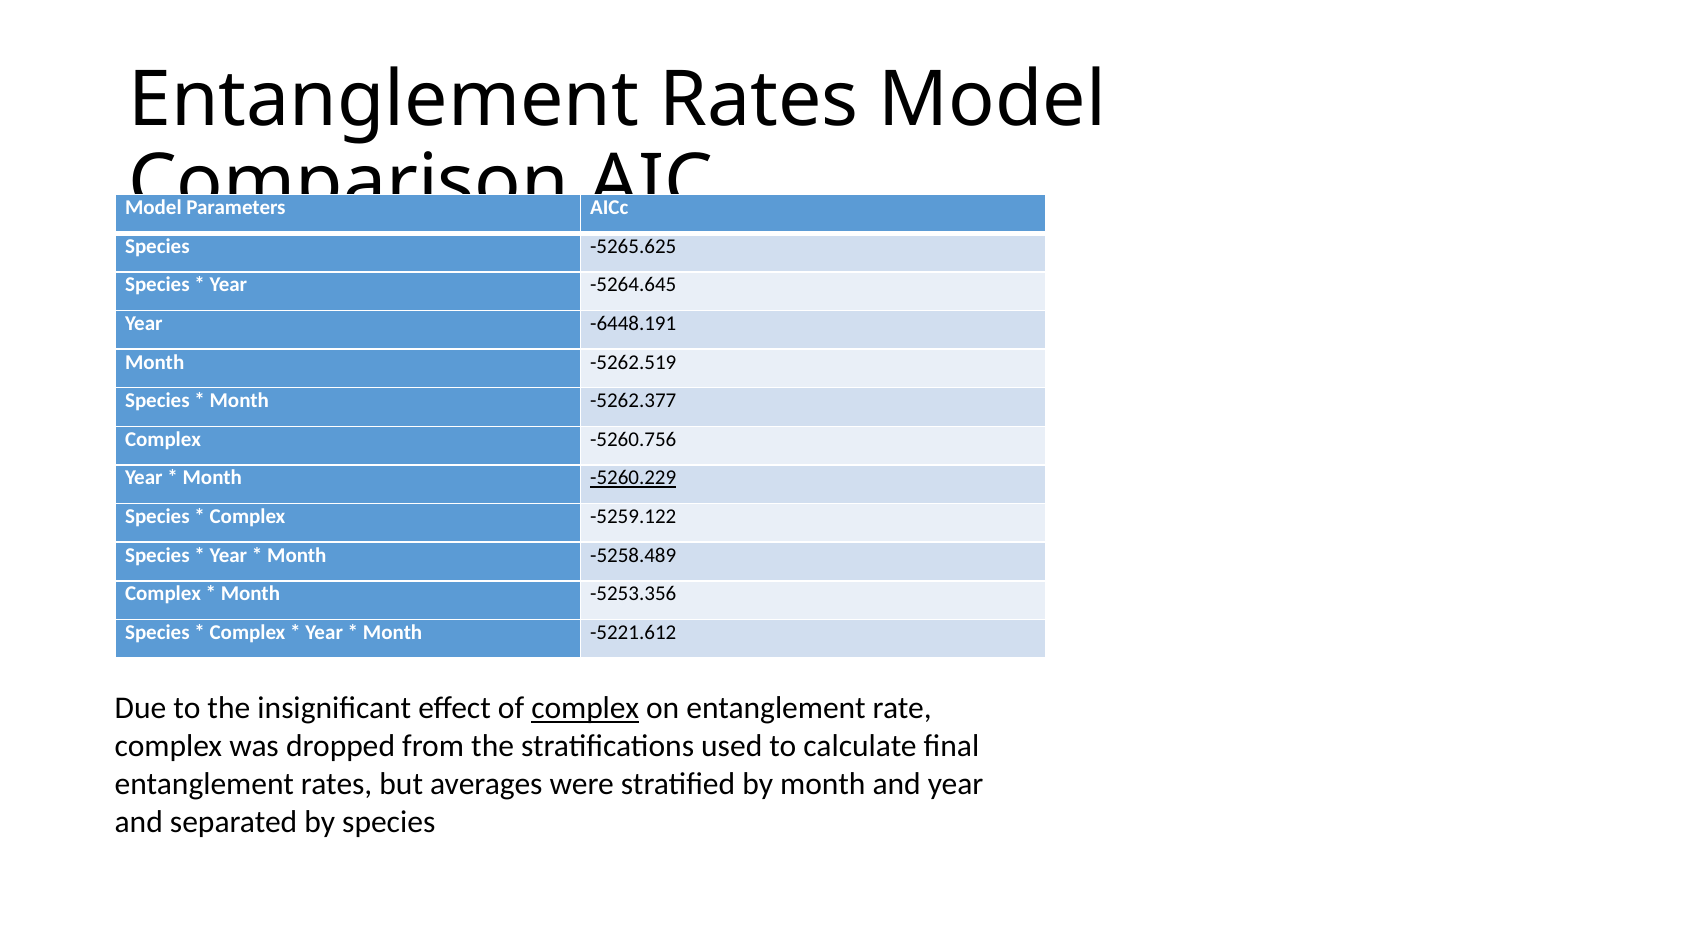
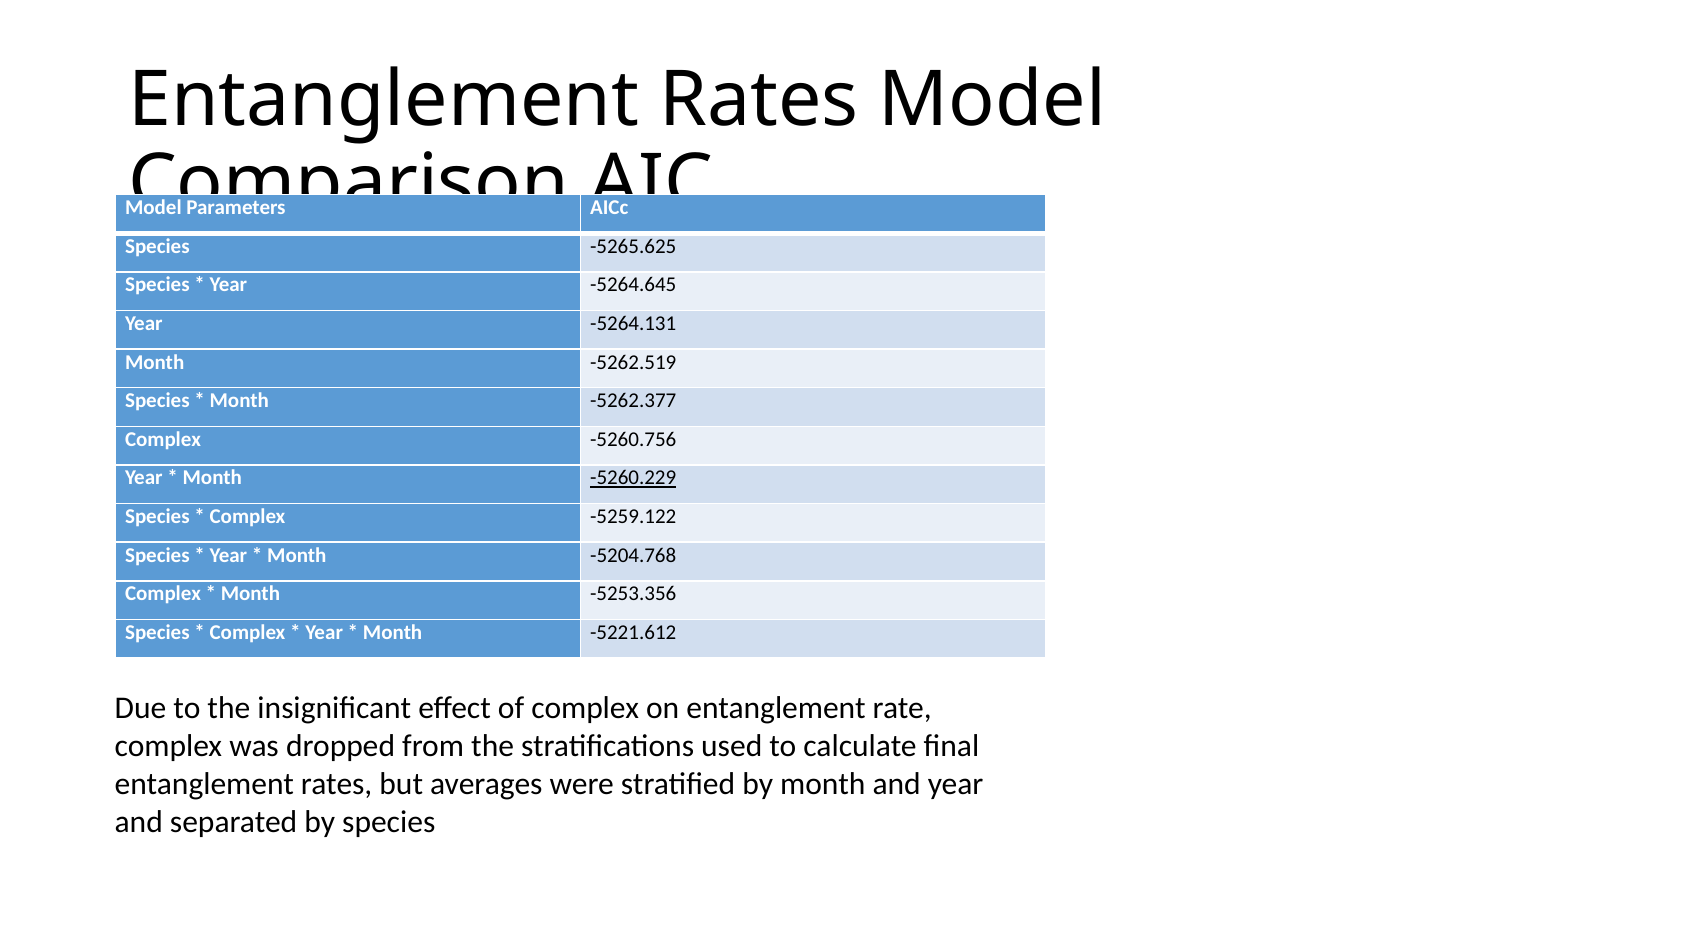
-6448.191: -6448.191 -> -5264.131
-5258.489: -5258.489 -> -5204.768
complex at (585, 708) underline: present -> none
